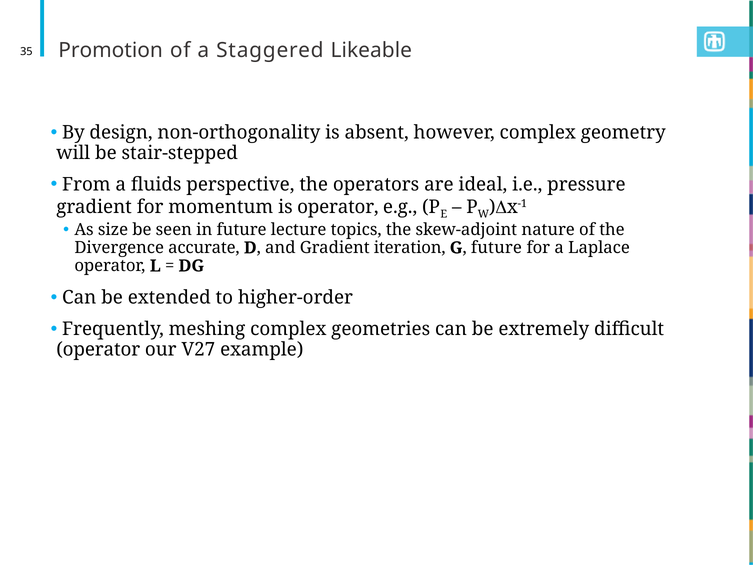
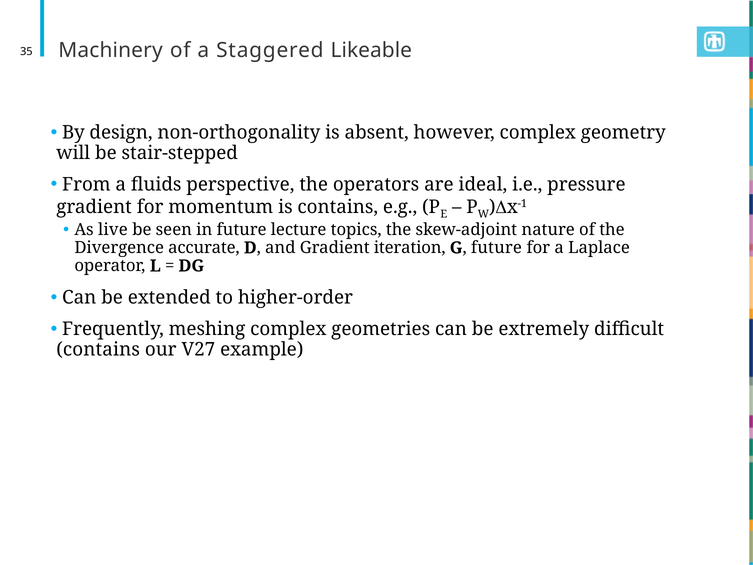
Promotion: Promotion -> Machinery
is operator: operator -> contains
size: size -> live
operator at (98, 349): operator -> contains
